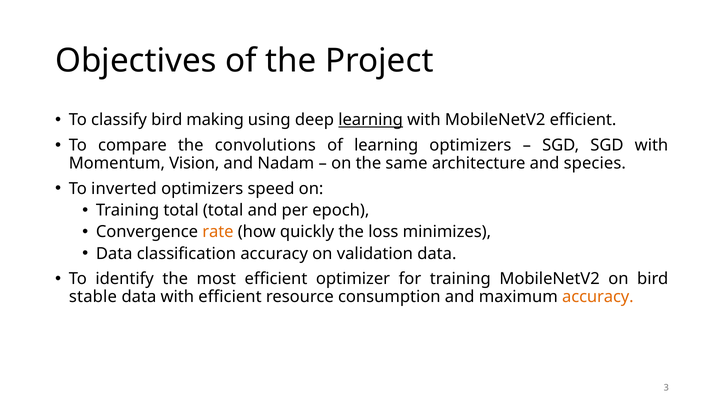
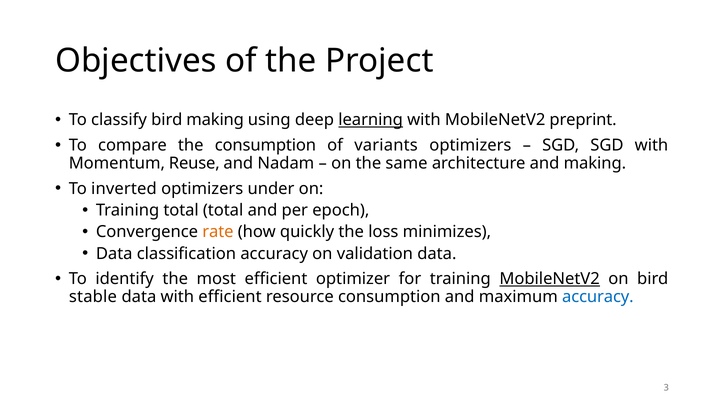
MobileNetV2 efficient: efficient -> preprint
the convolutions: convolutions -> consumption
of learning: learning -> variants
Vision: Vision -> Reuse
and species: species -> making
speed: speed -> under
MobileNetV2 at (550, 279) underline: none -> present
accuracy at (598, 297) colour: orange -> blue
